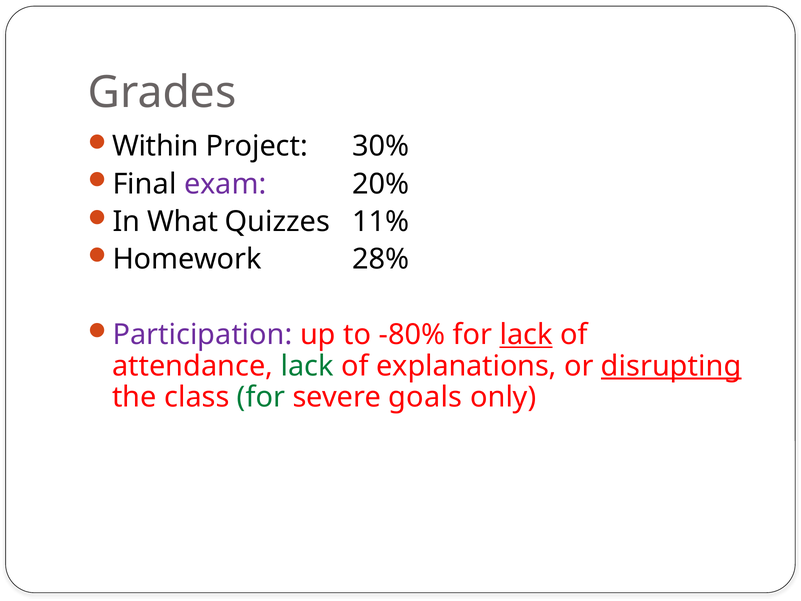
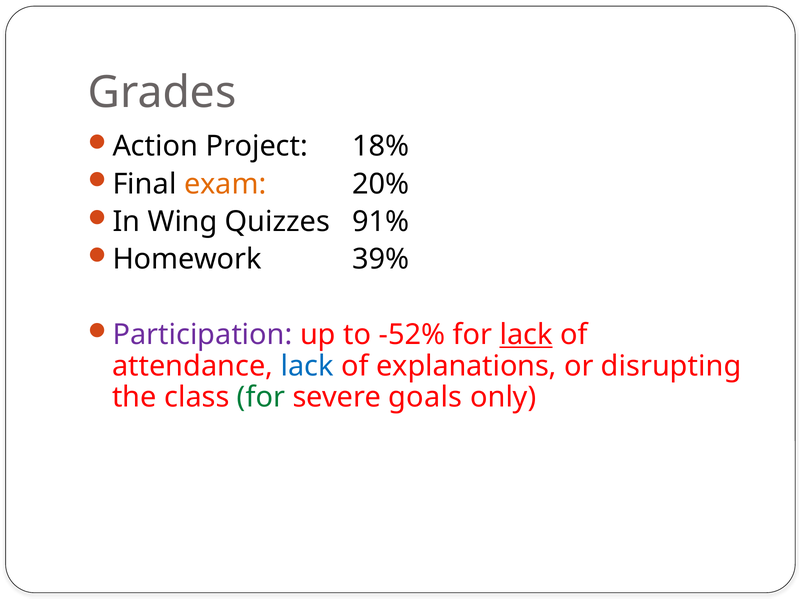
Within: Within -> Action
30%: 30% -> 18%
exam colour: purple -> orange
What: What -> Wing
11%: 11% -> 91%
28%: 28% -> 39%
-80%: -80% -> -52%
lack at (307, 366) colour: green -> blue
disrupting underline: present -> none
